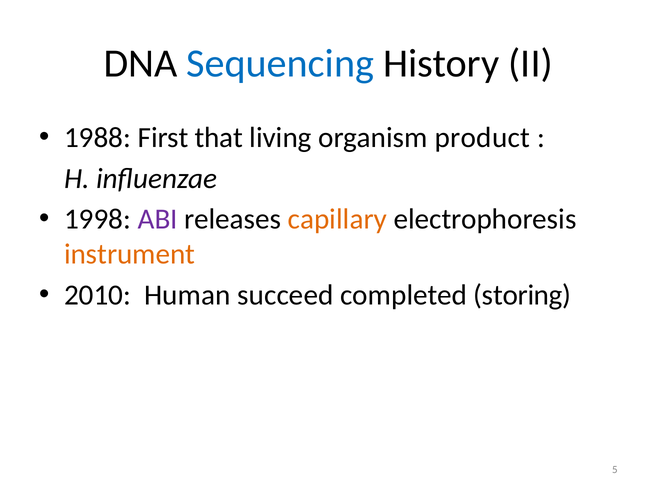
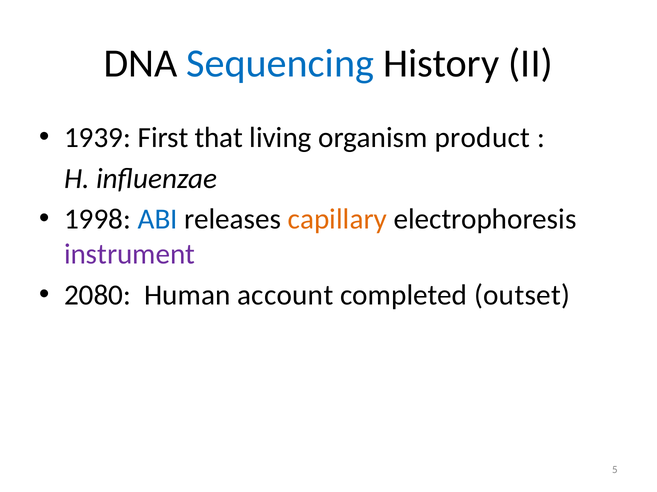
1988: 1988 -> 1939
ABI colour: purple -> blue
instrument colour: orange -> purple
2010: 2010 -> 2080
succeed: succeed -> account
storing: storing -> outset
